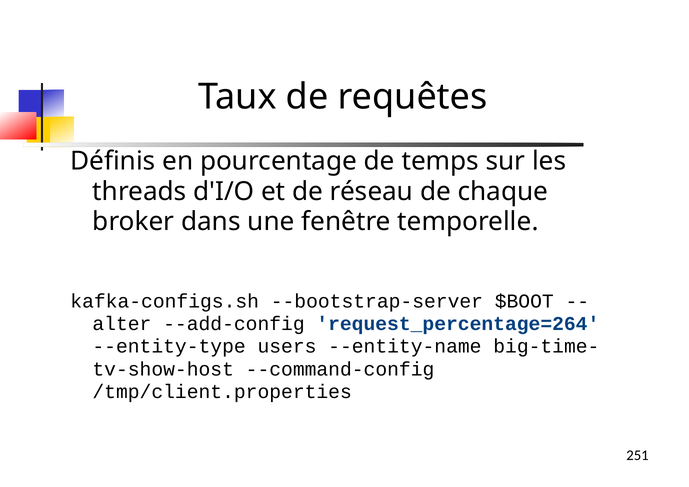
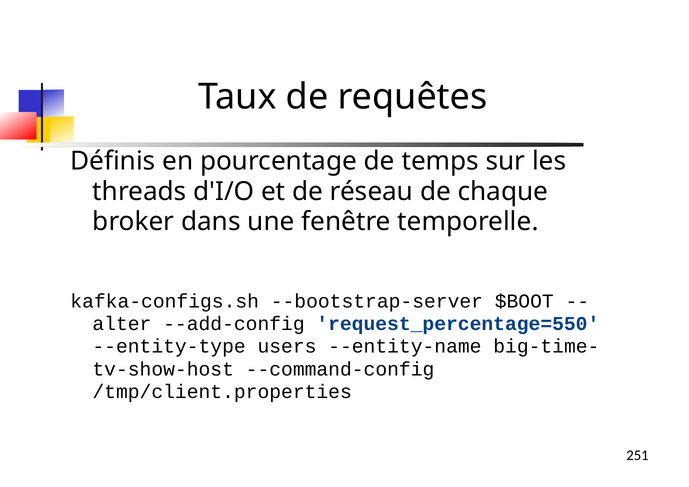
request_percentage=264: request_percentage=264 -> request_percentage=550
